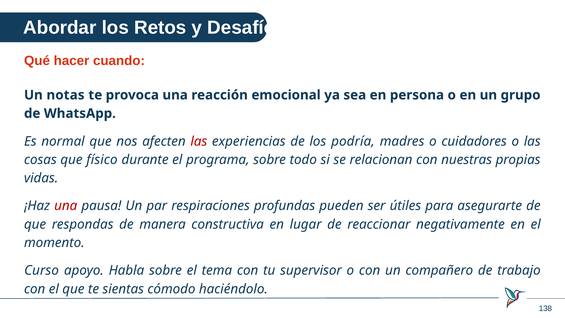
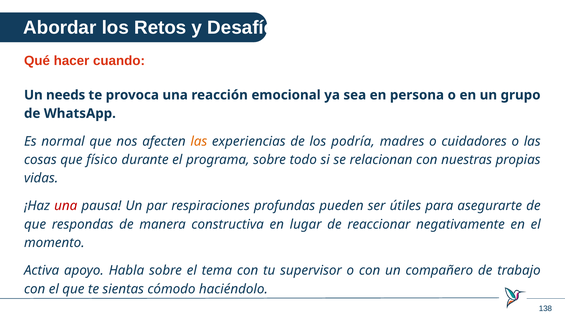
notas: notas -> needs
las at (199, 141) colour: red -> orange
Curso: Curso -> Activa
